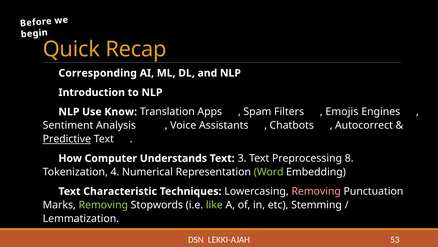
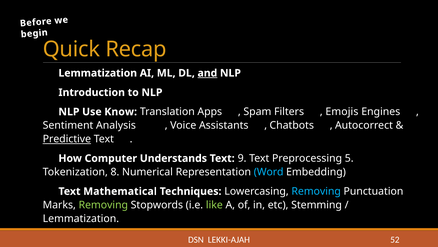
Corresponding at (98, 73): Corresponding -> Lemmatization
and underline: none -> present
3: 3 -> 9
8: 8 -> 5
4: 4 -> 8
Word colour: light green -> light blue
Removing at (316, 191) colour: pink -> light blue
Characteristic: Characteristic -> Mathematical
53: 53 -> 52
